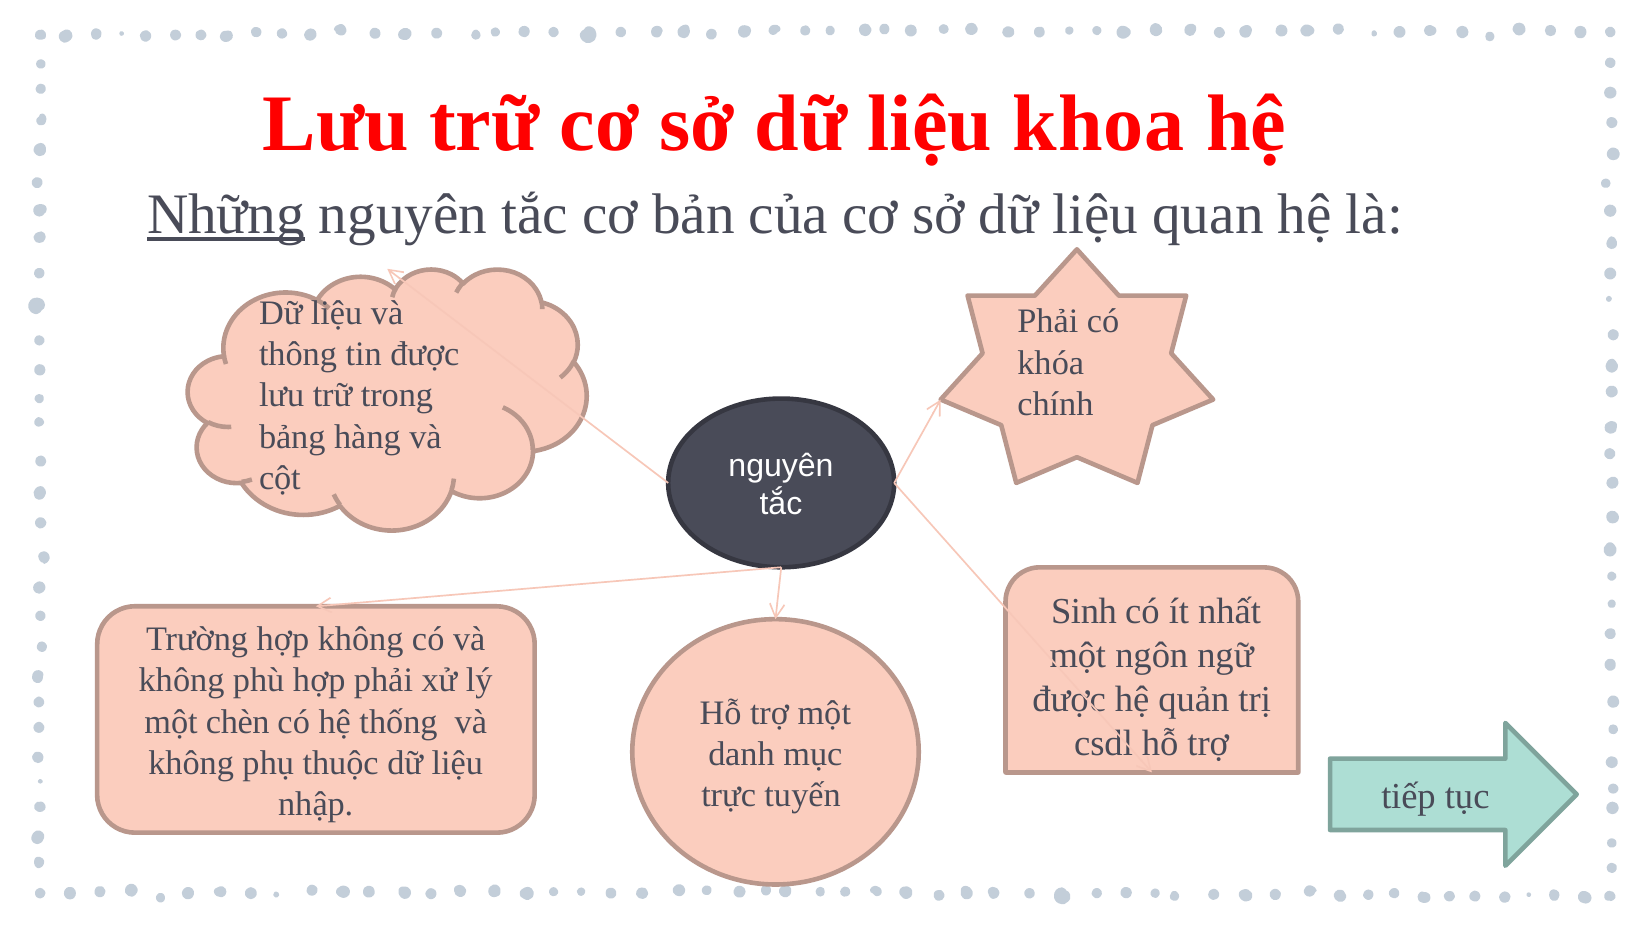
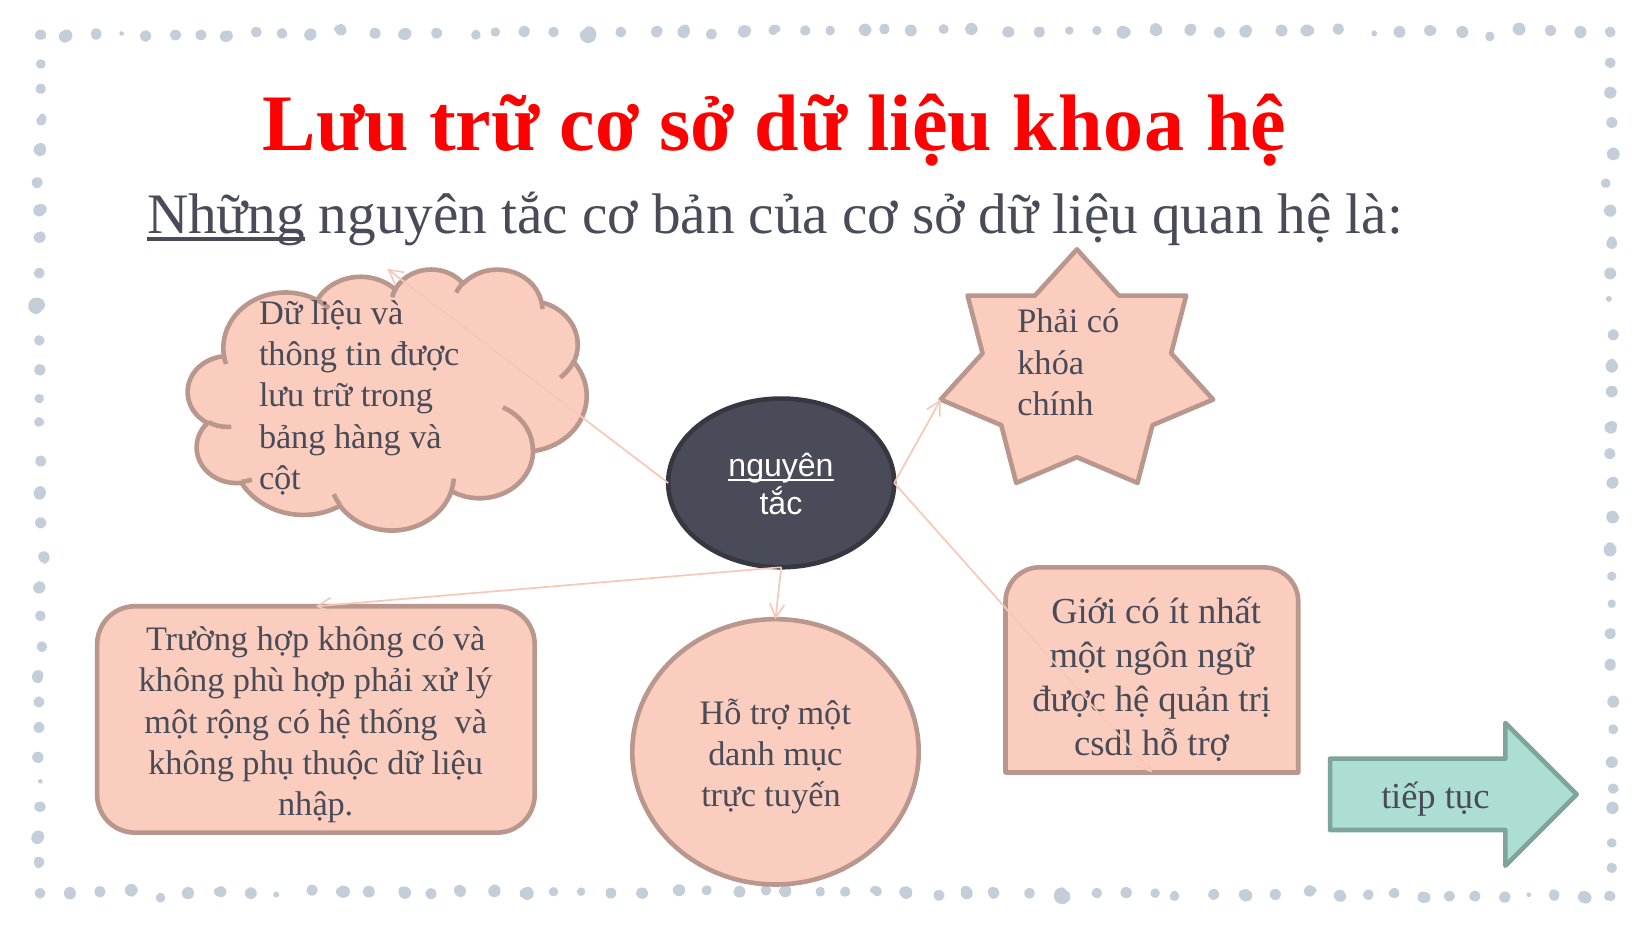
nguyên at (781, 466) underline: none -> present
Sinh: Sinh -> Giới
chèn: chèn -> rộng
